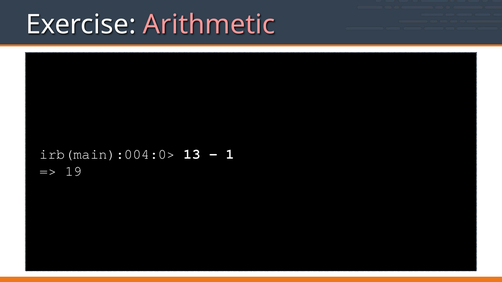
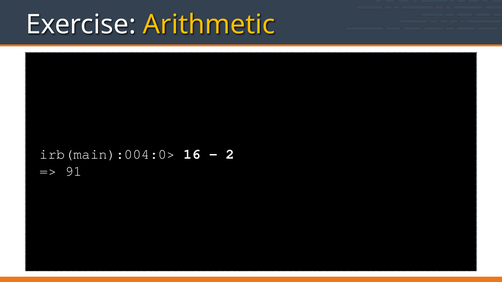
Arithmetic colour: pink -> yellow
13: 13 -> 16
1: 1 -> 2
19: 19 -> 91
